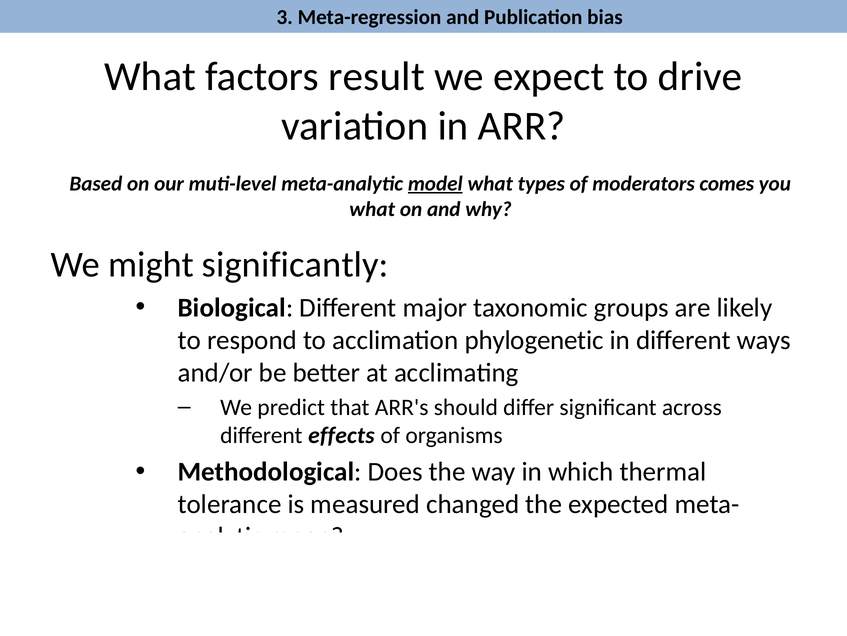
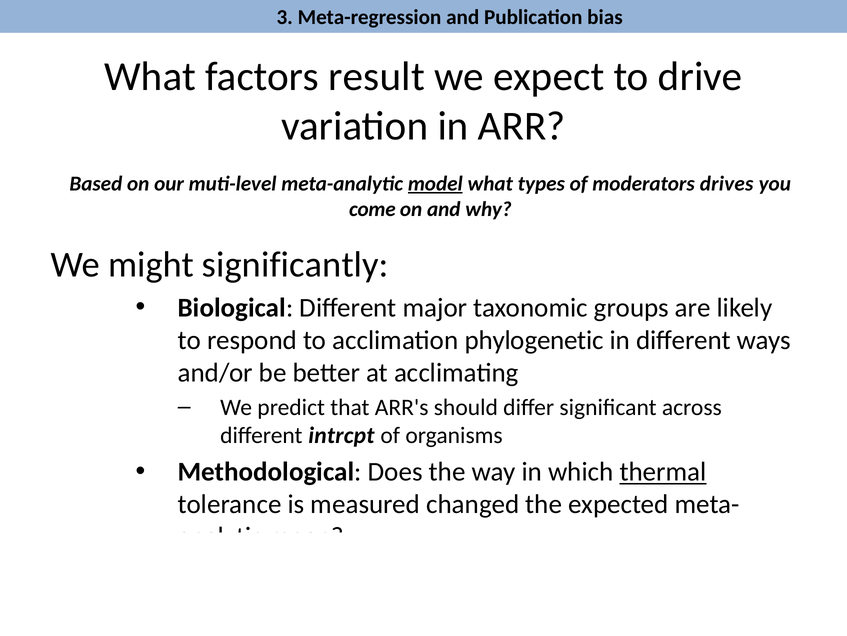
comes: comes -> drives
what at (372, 209): what -> come
effects: effects -> intrcpt
thermal at (663, 471) underline: none -> present
